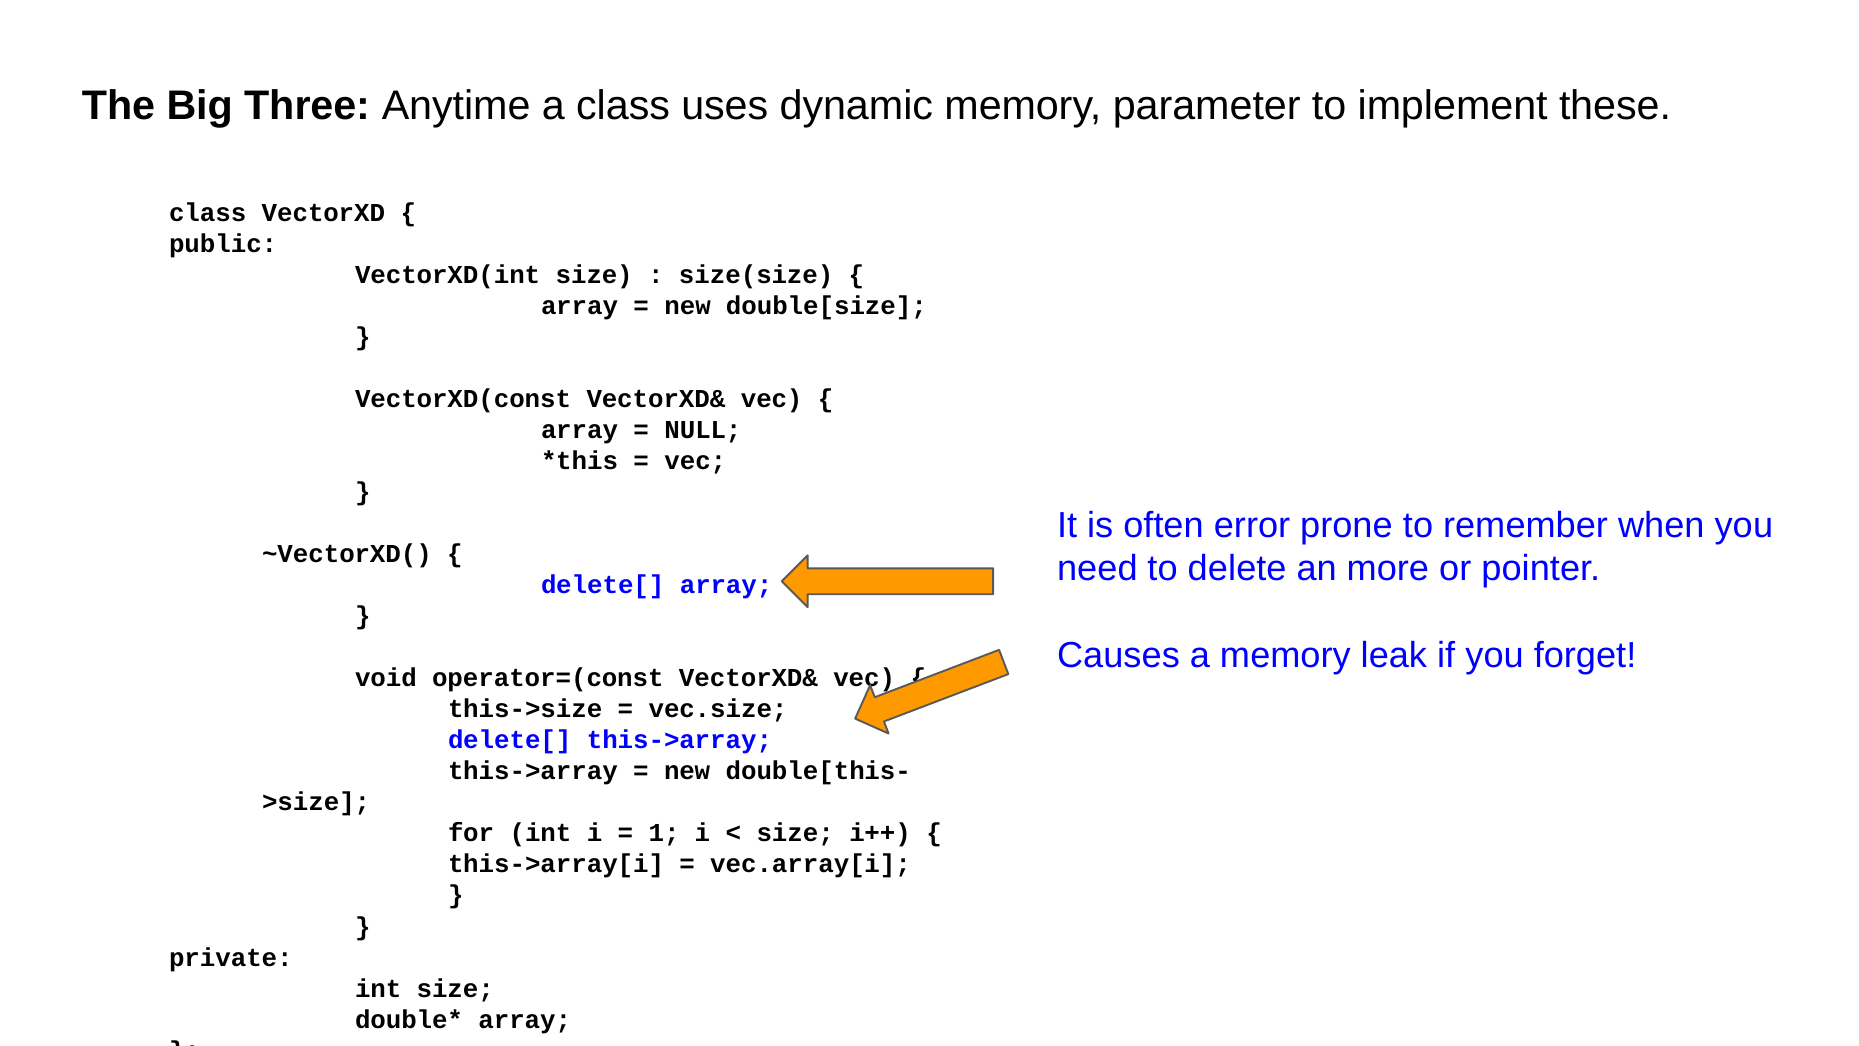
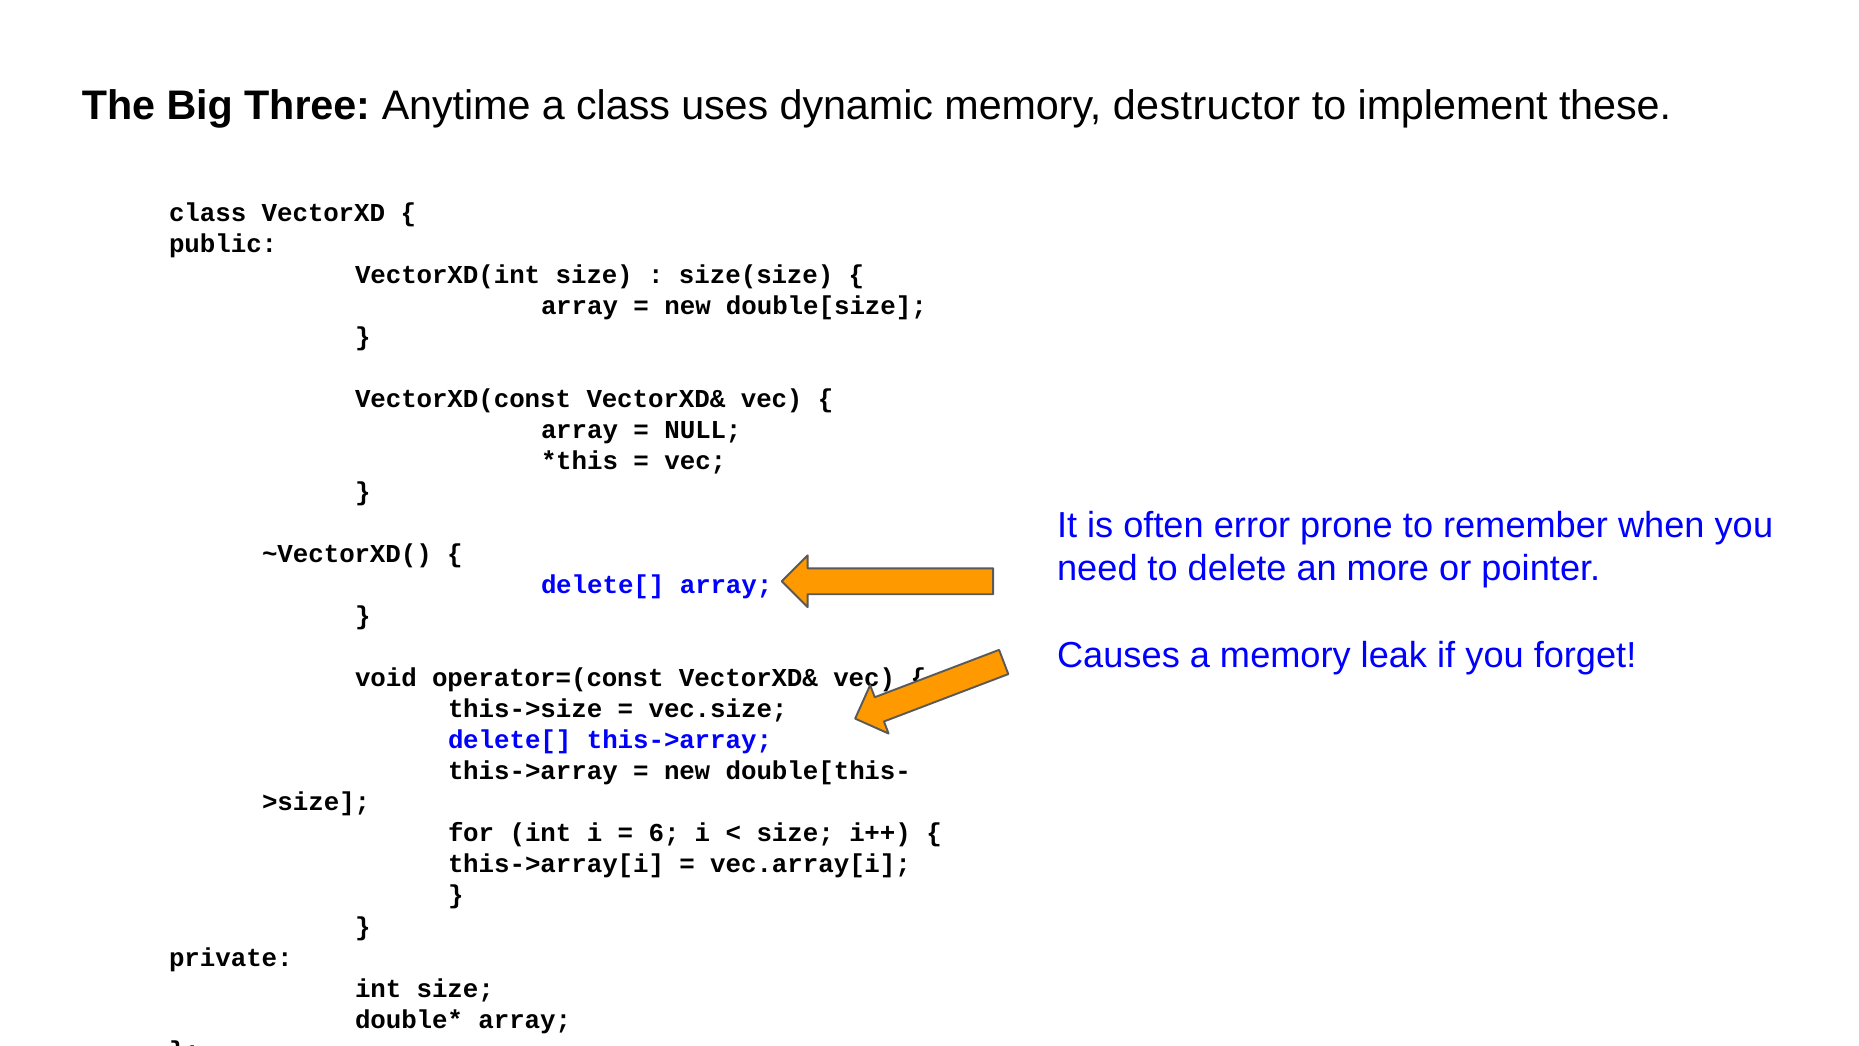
parameter: parameter -> destructor
1: 1 -> 6
